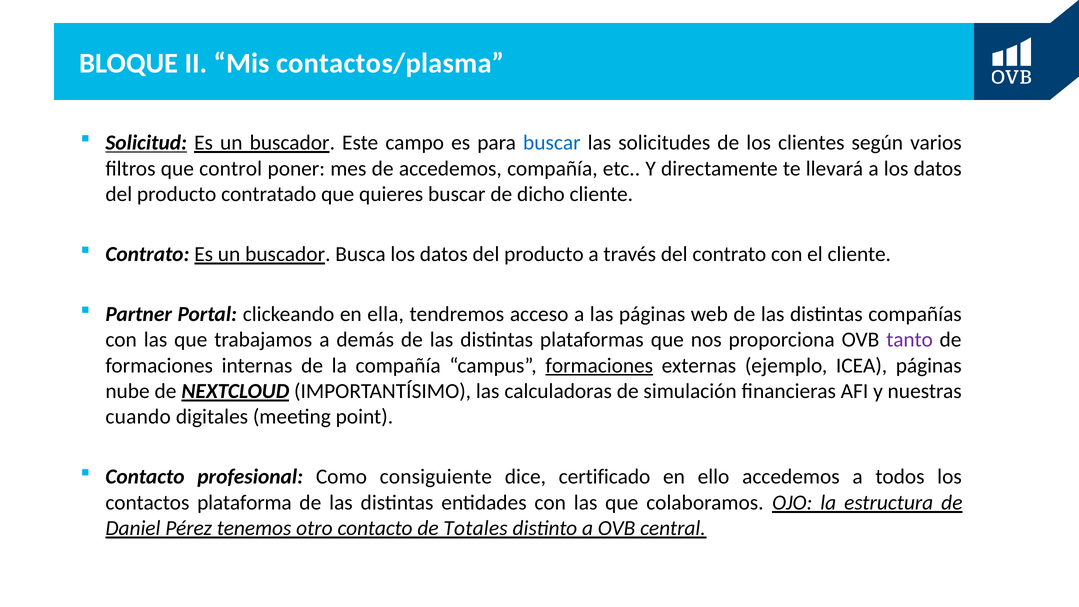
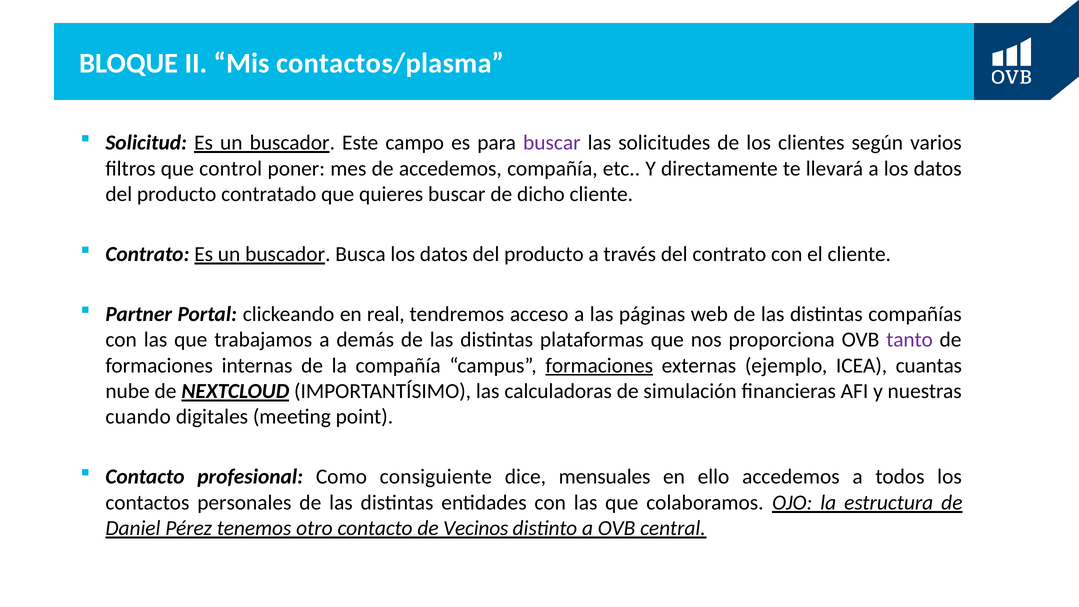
Solicitud underline: present -> none
buscar at (552, 143) colour: blue -> purple
ella: ella -> real
ICEA páginas: páginas -> cuantas
certificado: certificado -> mensuales
plataforma: plataforma -> personales
Totales: Totales -> Vecinos
